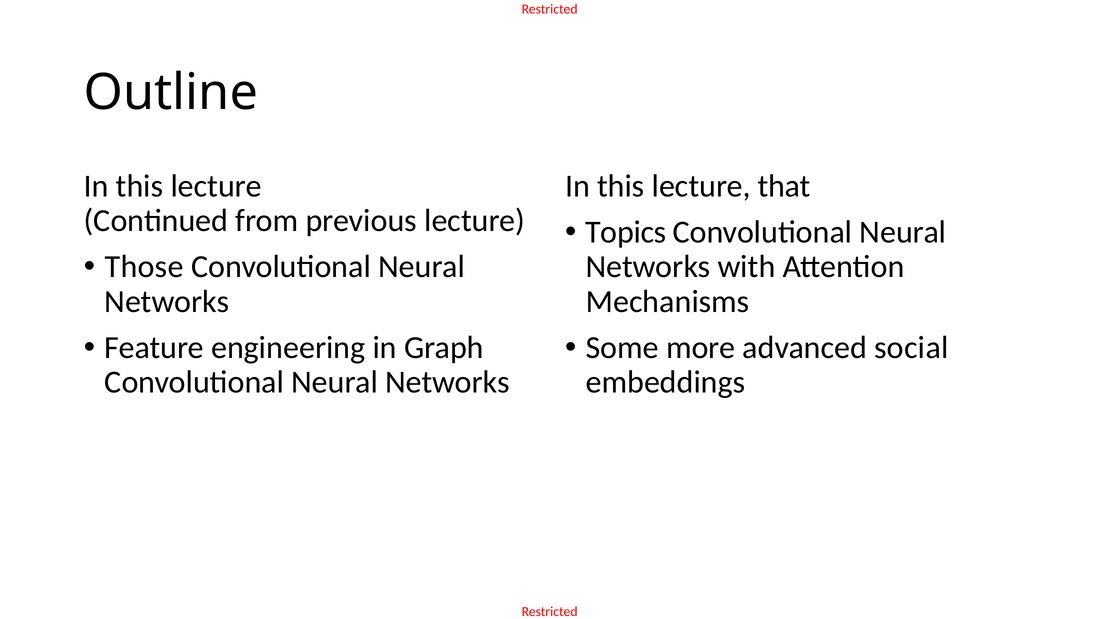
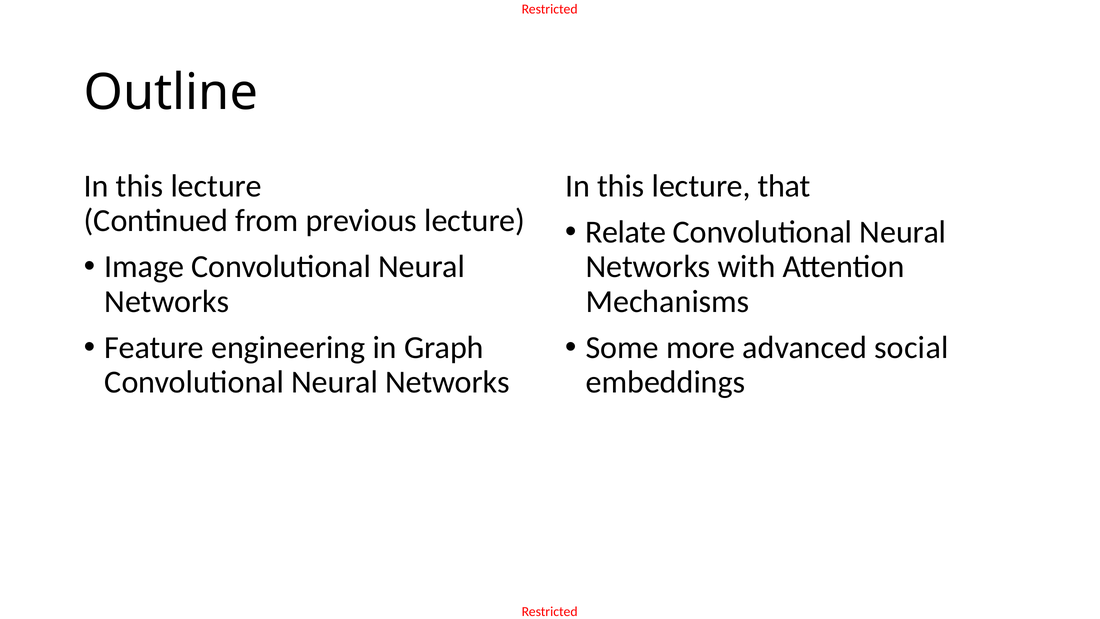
Topics: Topics -> Relate
Those: Those -> Image
